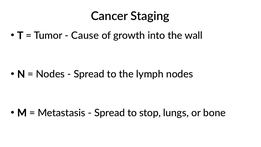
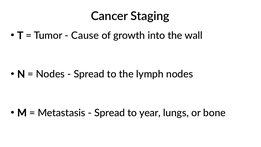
stop: stop -> year
